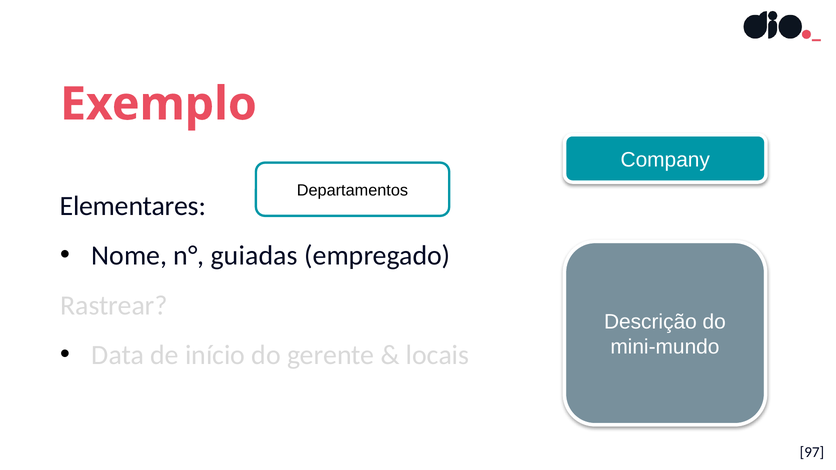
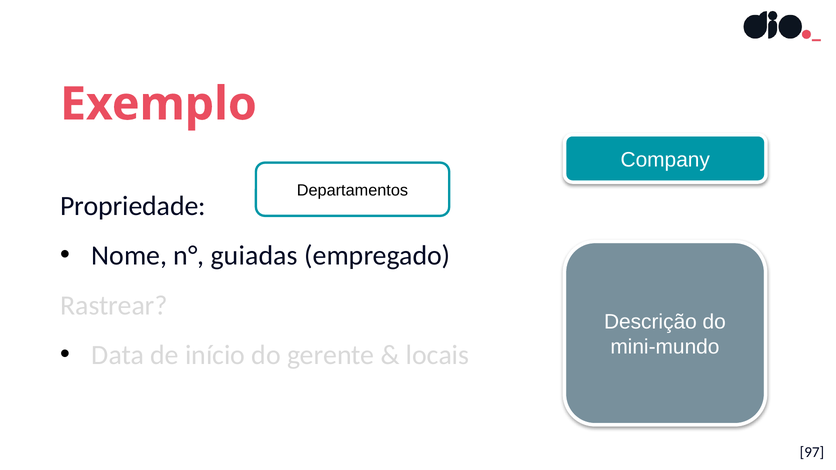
Elementares: Elementares -> Propriedade
